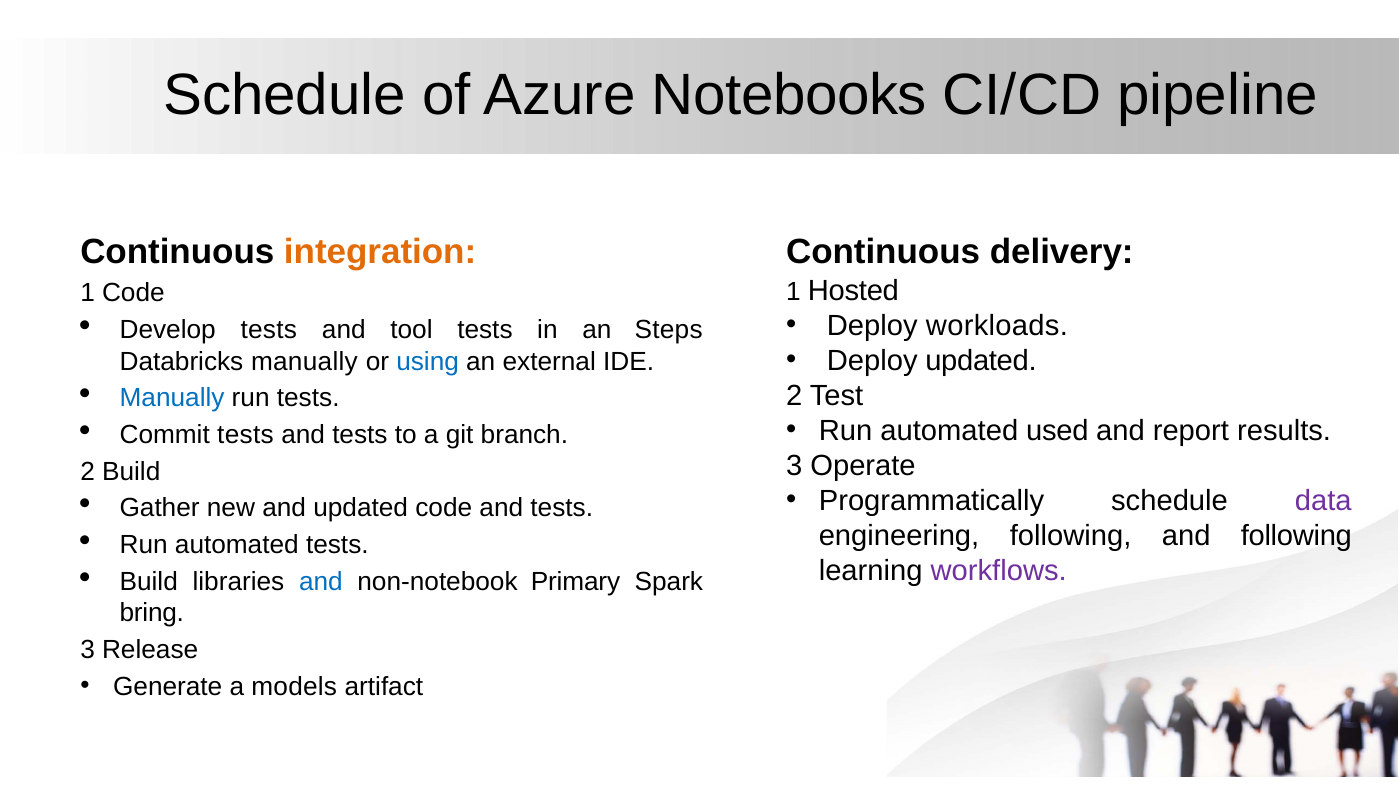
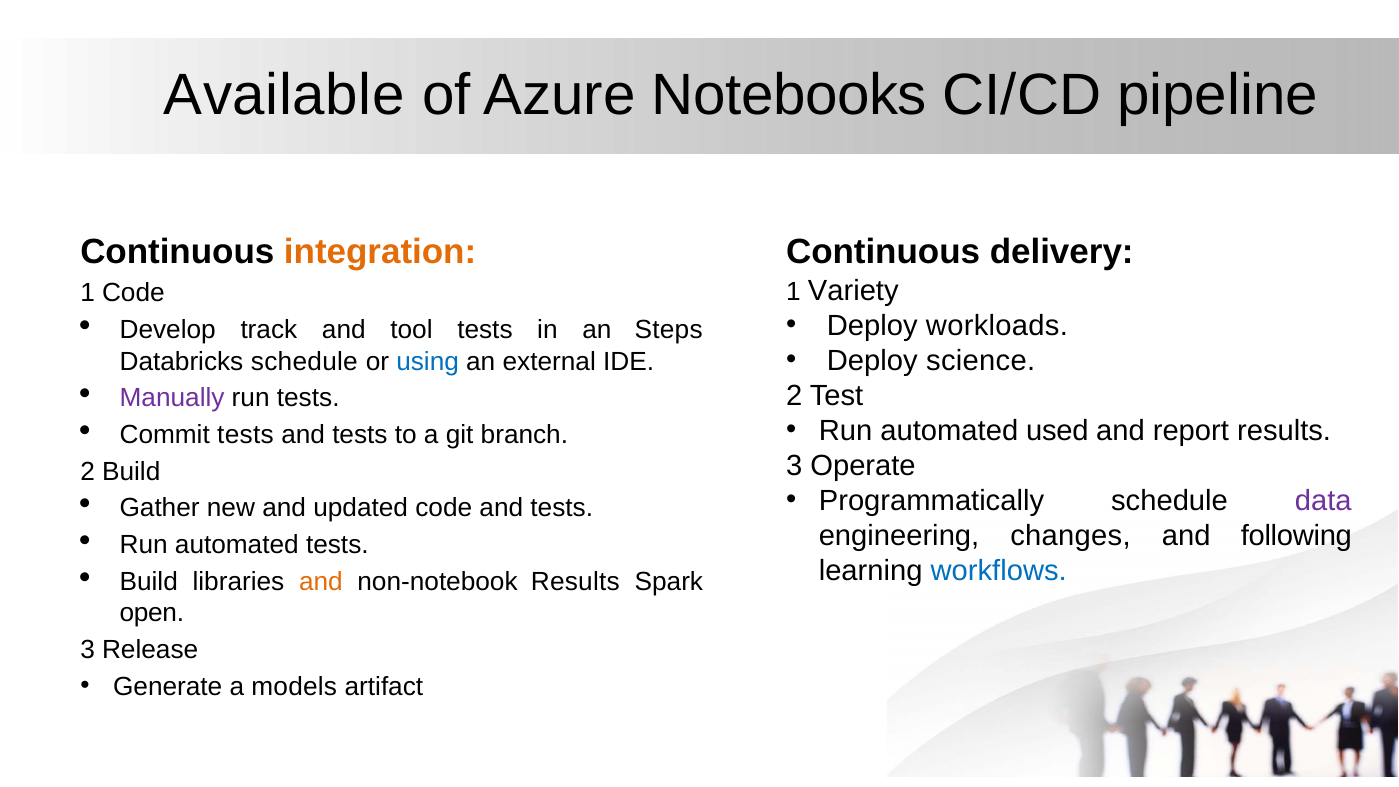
Schedule at (285, 95): Schedule -> Available
Hosted: Hosted -> Variety
Develop tests: tests -> track
Deploy updated: updated -> science
Databricks manually: manually -> schedule
Manually at (172, 398) colour: blue -> purple
engineering following: following -> changes
workflows colour: purple -> blue
and at (321, 582) colour: blue -> orange
non-notebook Primary: Primary -> Results
bring: bring -> open
